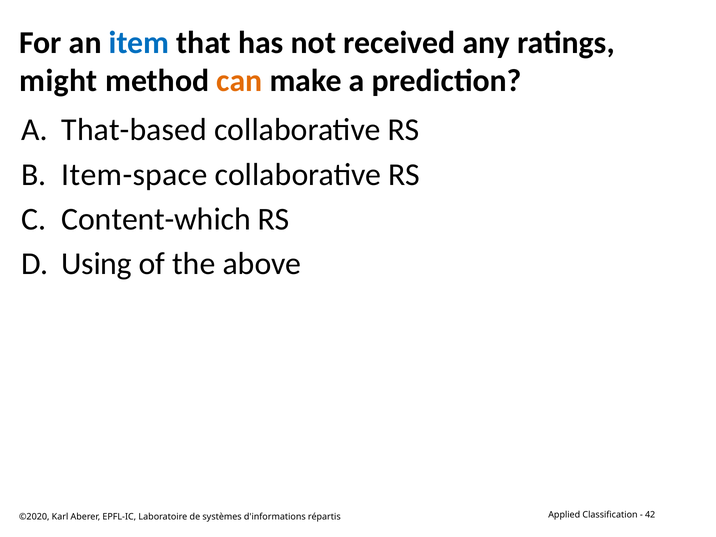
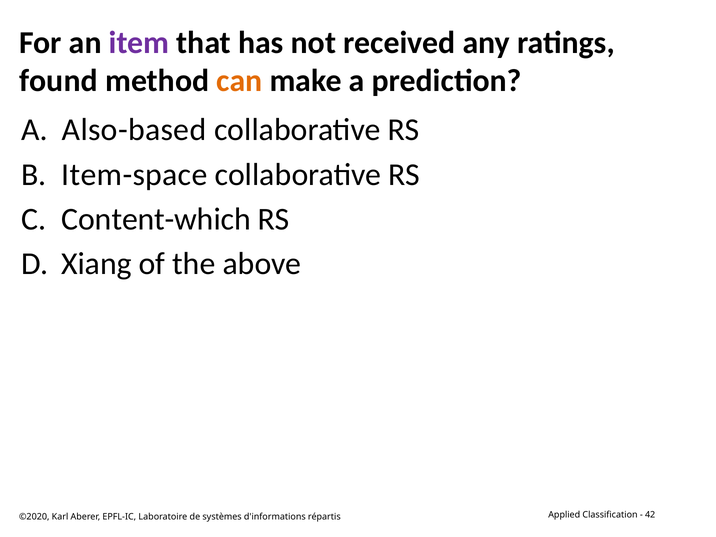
item colour: blue -> purple
might: might -> found
That-based: That-based -> Also-based
Using: Using -> Xiang
